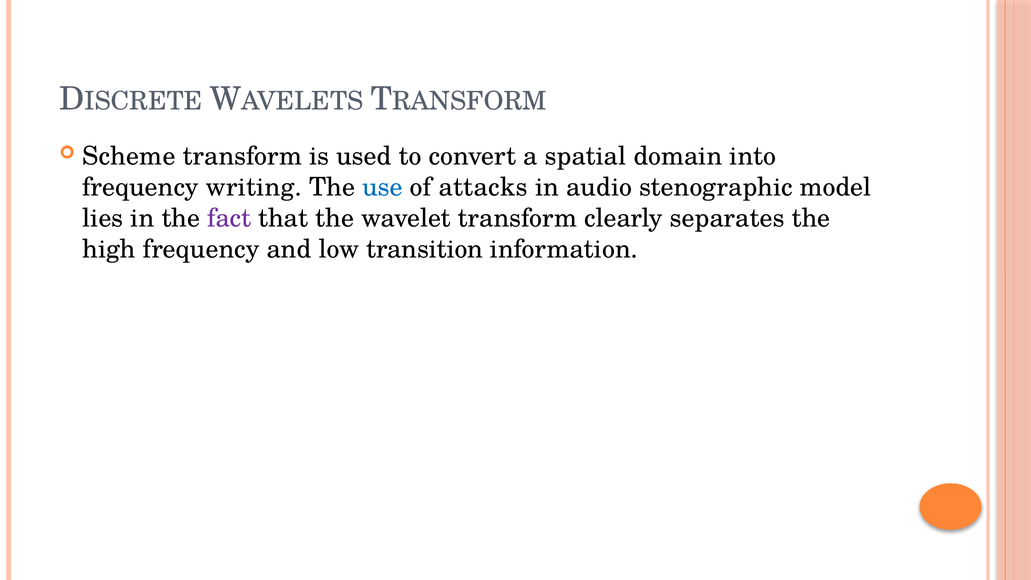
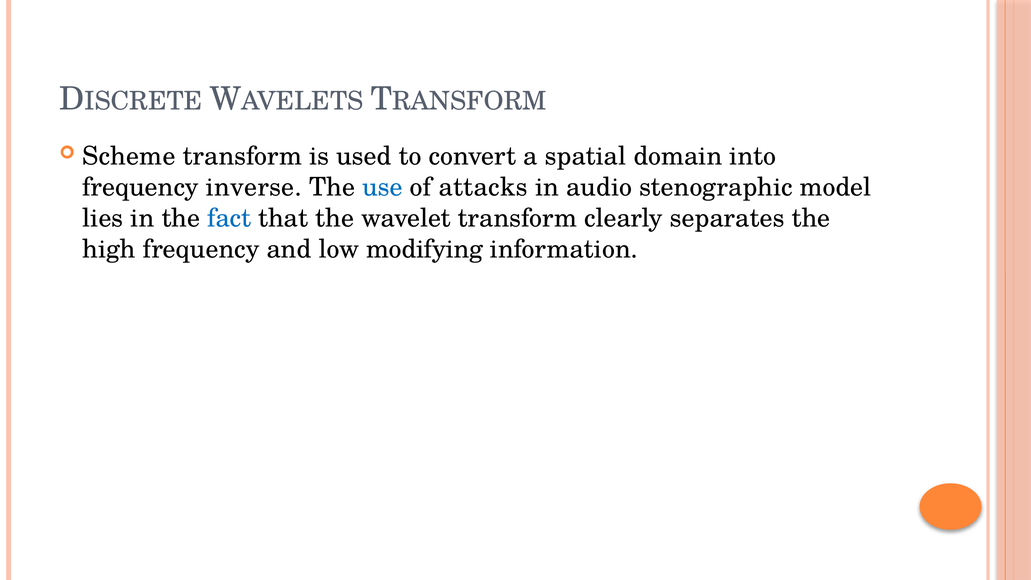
writing: writing -> inverse
fact colour: purple -> blue
transition: transition -> modifying
